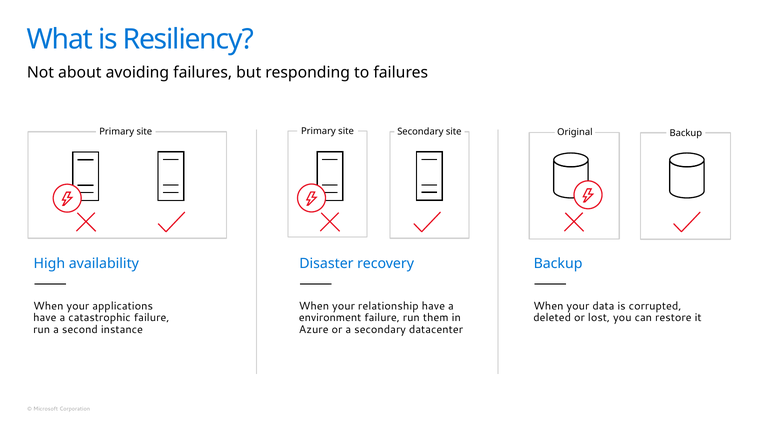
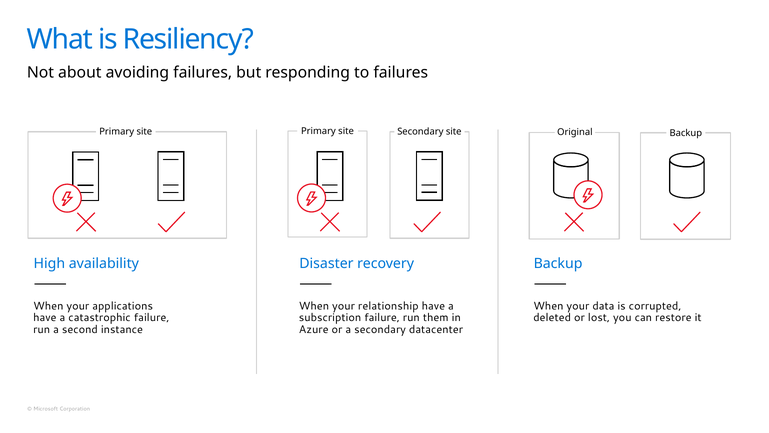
environment: environment -> subscription
